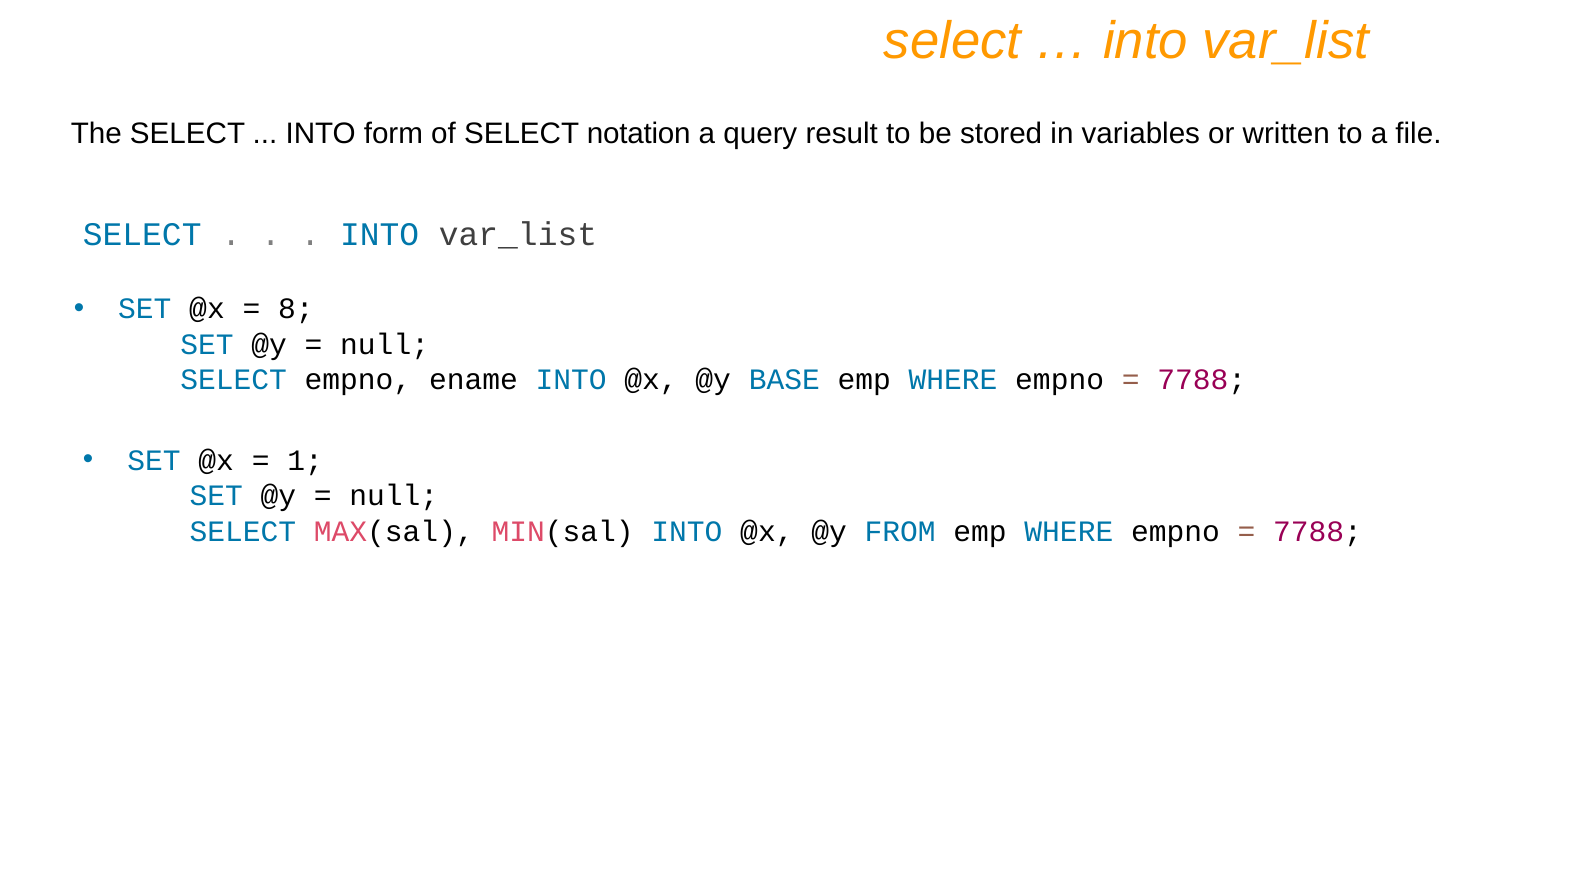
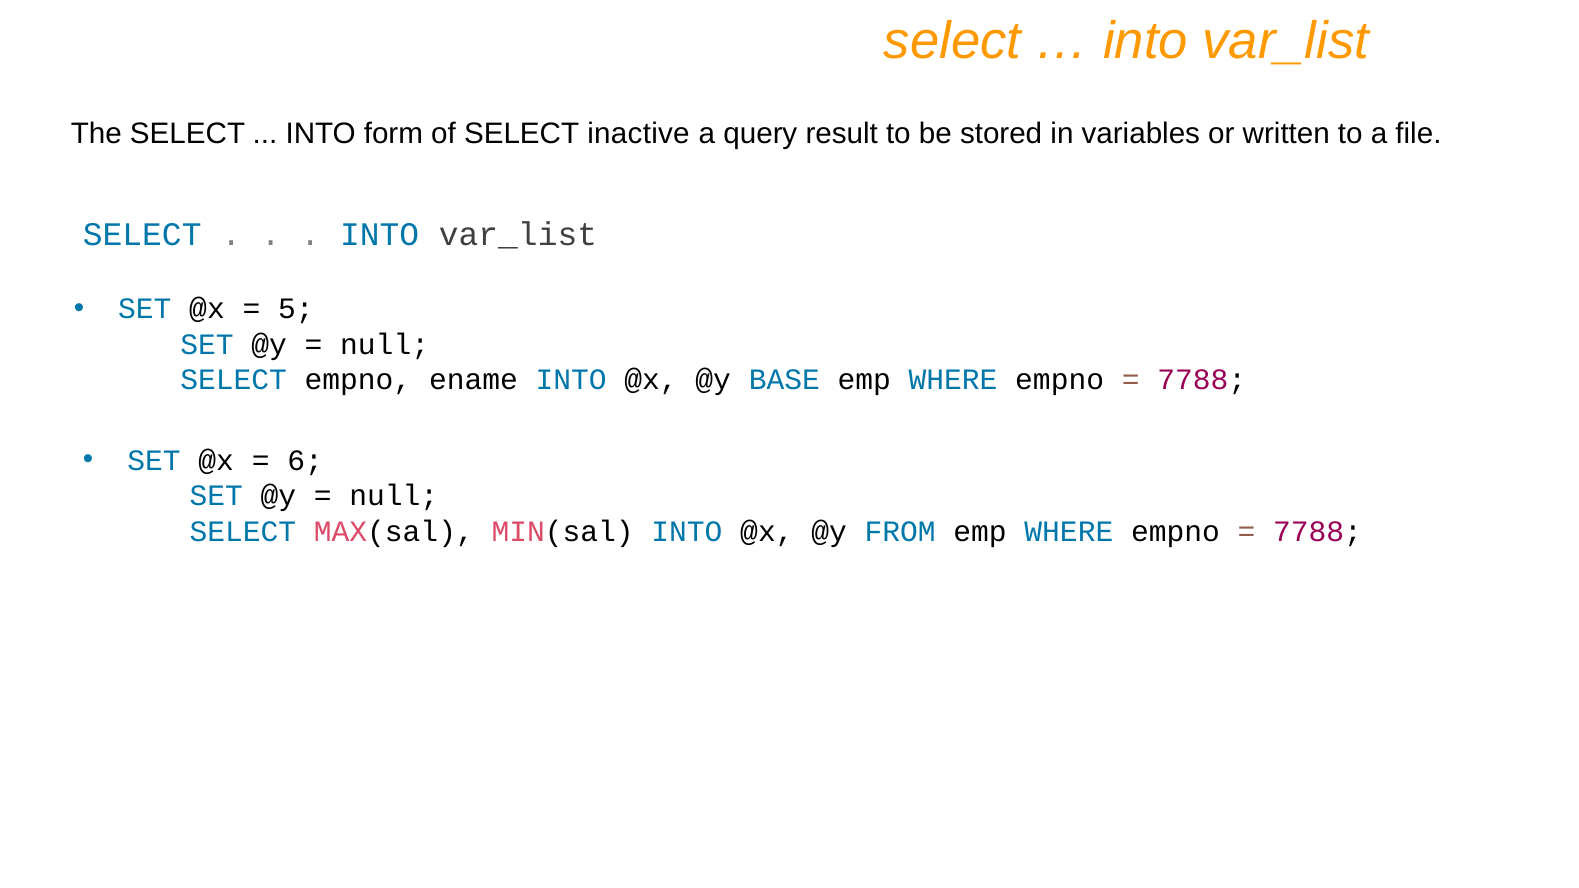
notation: notation -> inactive
8: 8 -> 5
1: 1 -> 6
